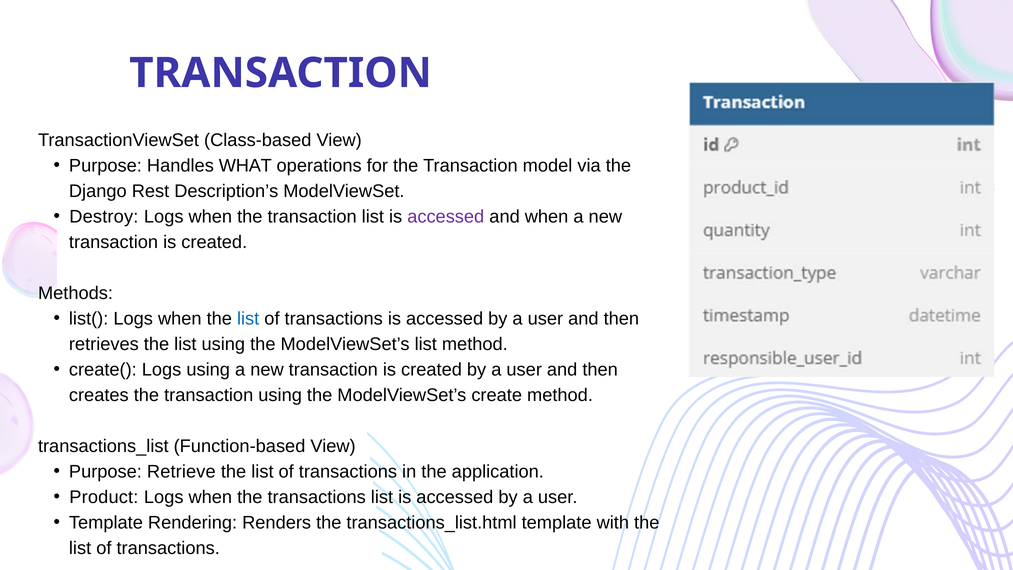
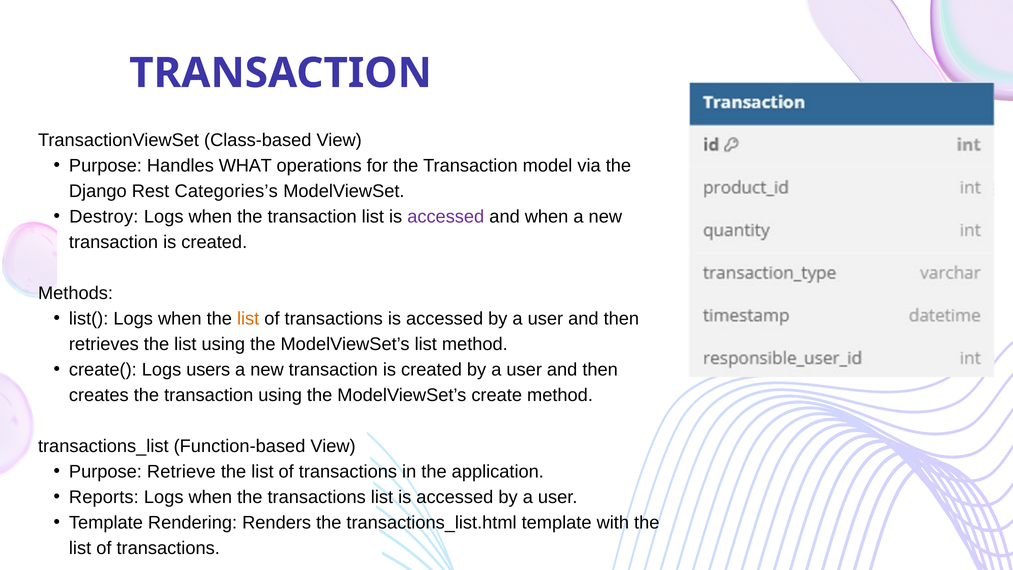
Description’s: Description’s -> Categories’s
list at (248, 319) colour: blue -> orange
Logs using: using -> users
Product: Product -> Reports
